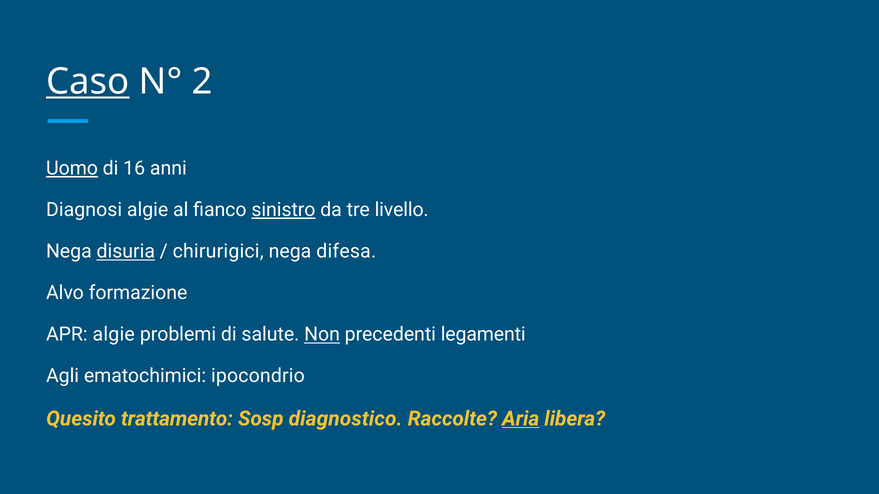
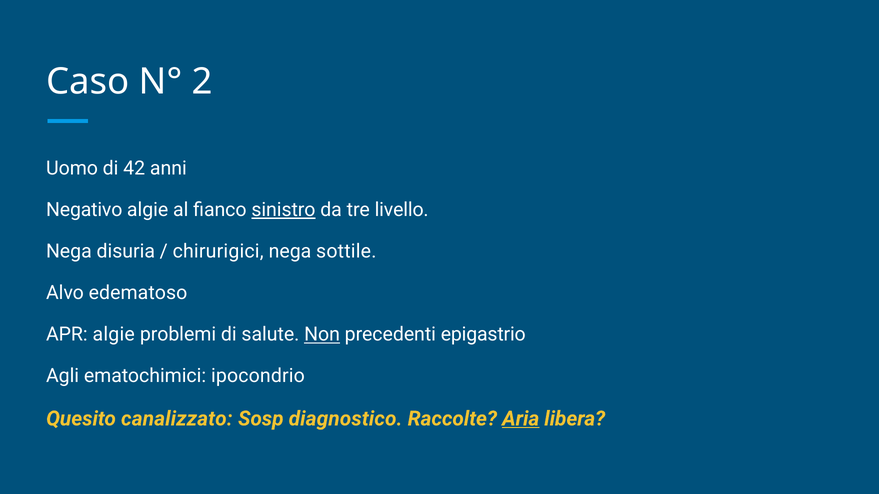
Caso underline: present -> none
Uomo underline: present -> none
16: 16 -> 42
Diagnosi: Diagnosi -> Negativo
disuria underline: present -> none
difesa: difesa -> sottile
formazione: formazione -> edematoso
legamenti: legamenti -> epigastrio
trattamento: trattamento -> canalizzato
